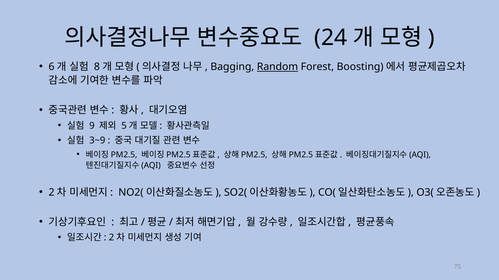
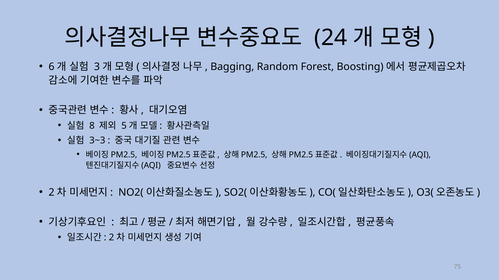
8: 8 -> 3
Random underline: present -> none
9: 9 -> 8
3~9: 3~9 -> 3~3
